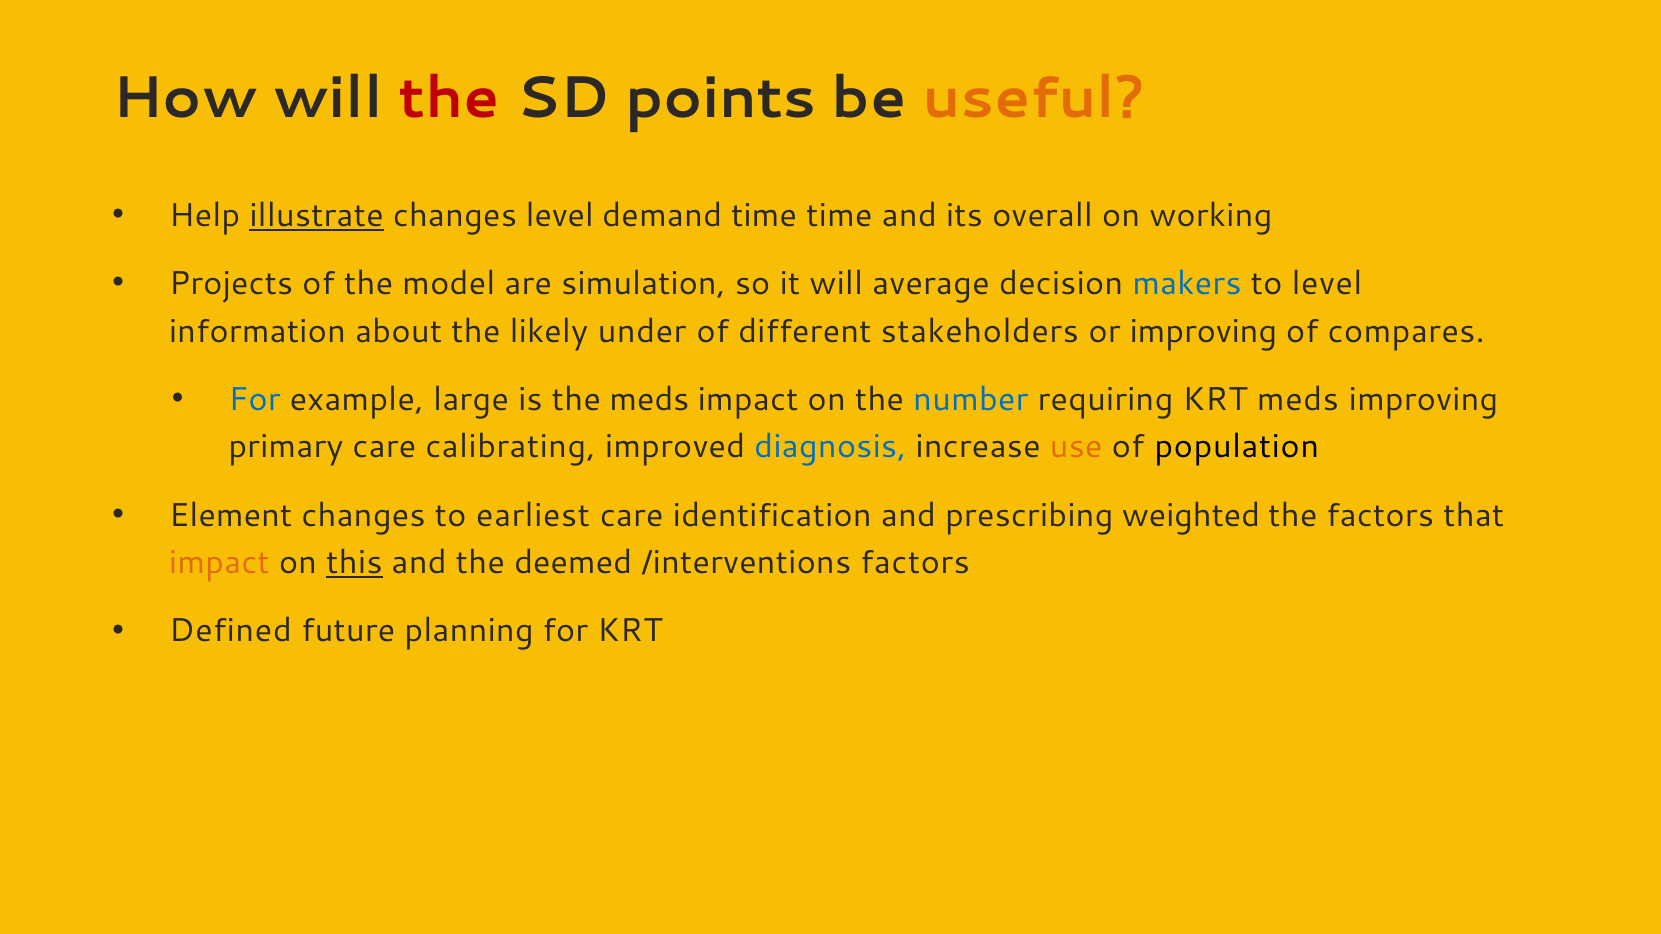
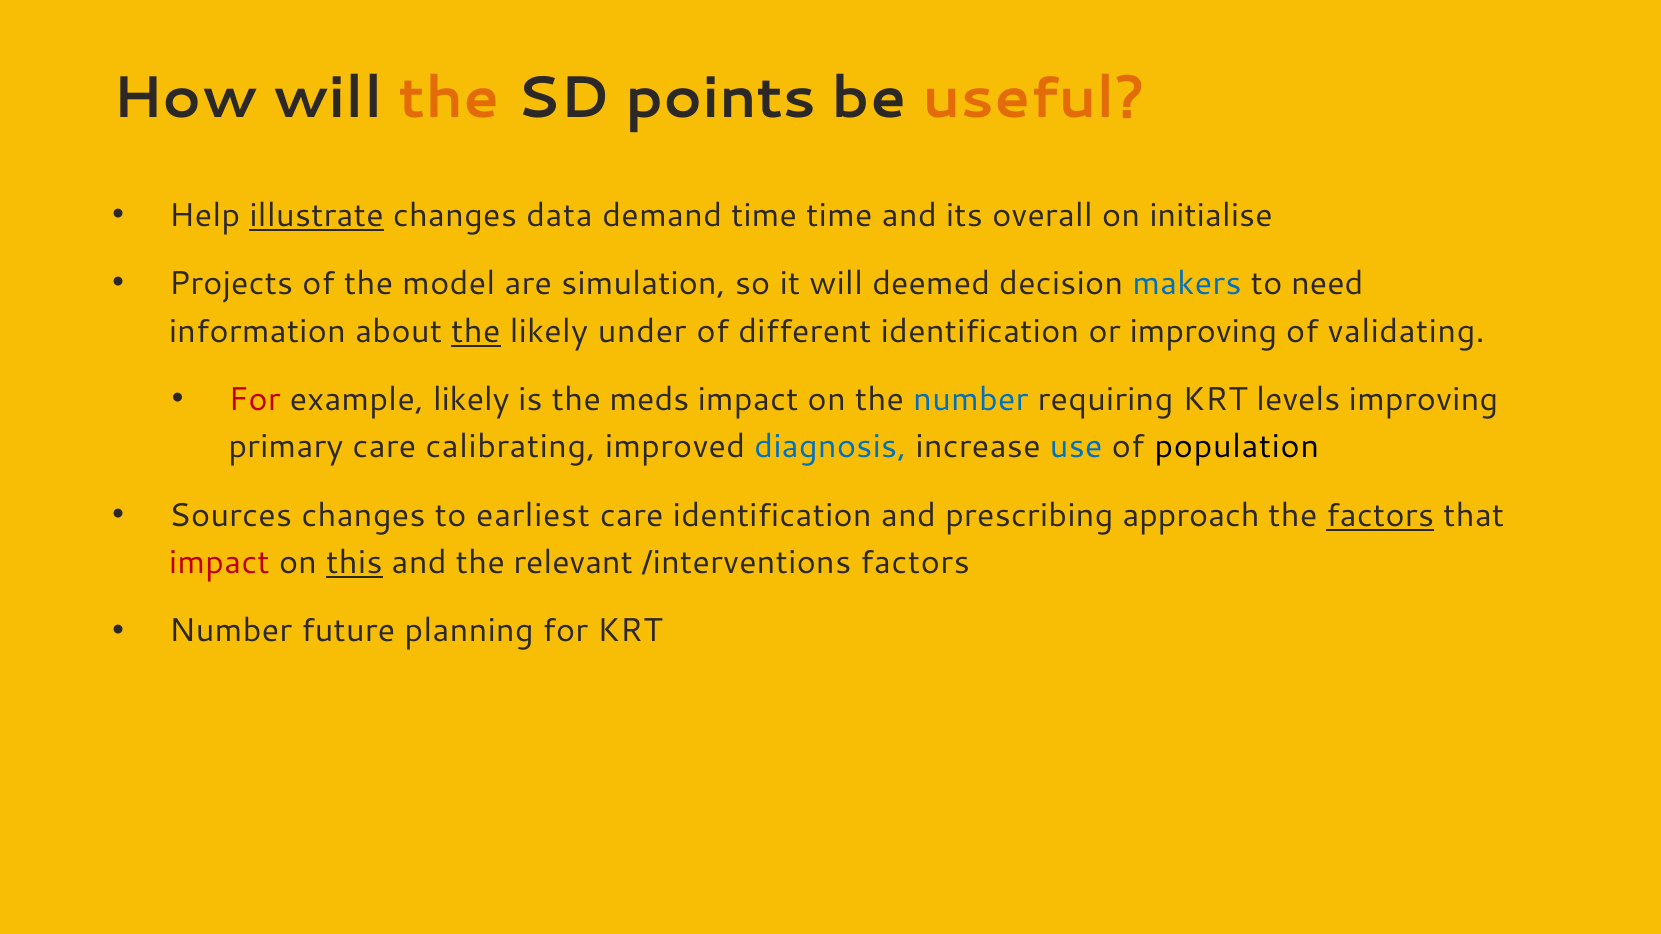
the at (450, 98) colour: red -> orange
changes level: level -> data
working: working -> initialise
average: average -> deemed
to level: level -> need
the at (476, 331) underline: none -> present
different stakeholders: stakeholders -> identification
compares: compares -> validating
For at (255, 400) colour: blue -> red
example large: large -> likely
KRT meds: meds -> levels
use colour: orange -> blue
Element: Element -> Sources
weighted: weighted -> approach
factors at (1380, 516) underline: none -> present
impact at (219, 563) colour: orange -> red
deemed: deemed -> relevant
Defined at (230, 631): Defined -> Number
